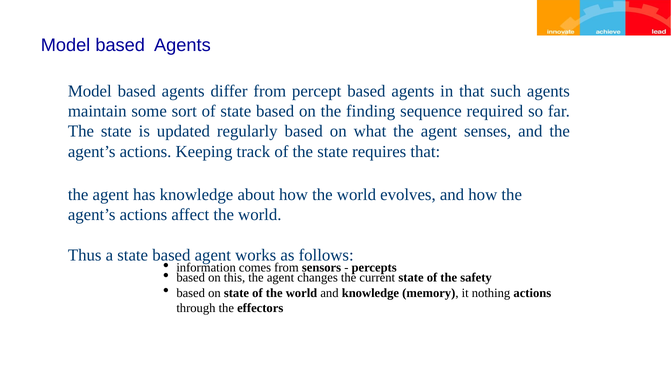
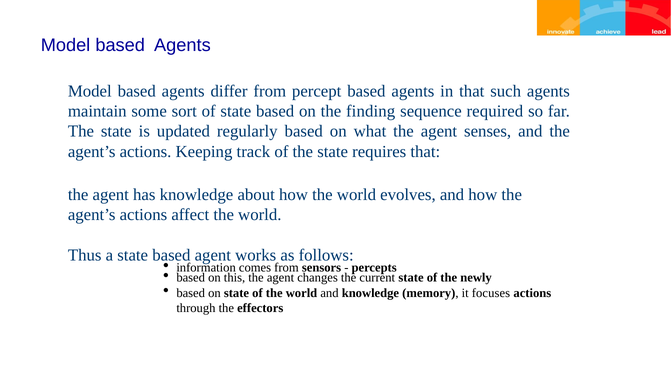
safety: safety -> newly
nothing: nothing -> focuses
